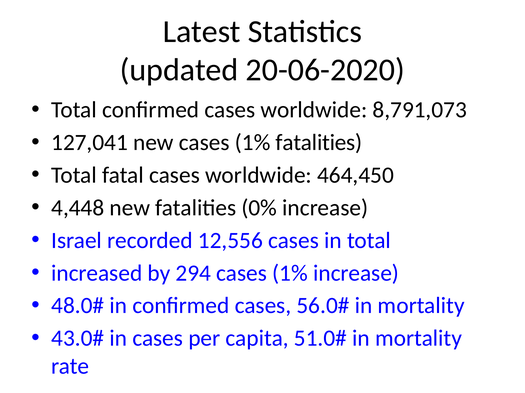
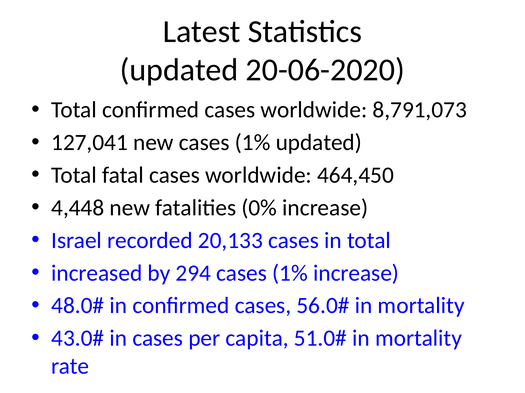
1% fatalities: fatalities -> updated
12,556: 12,556 -> 20,133
